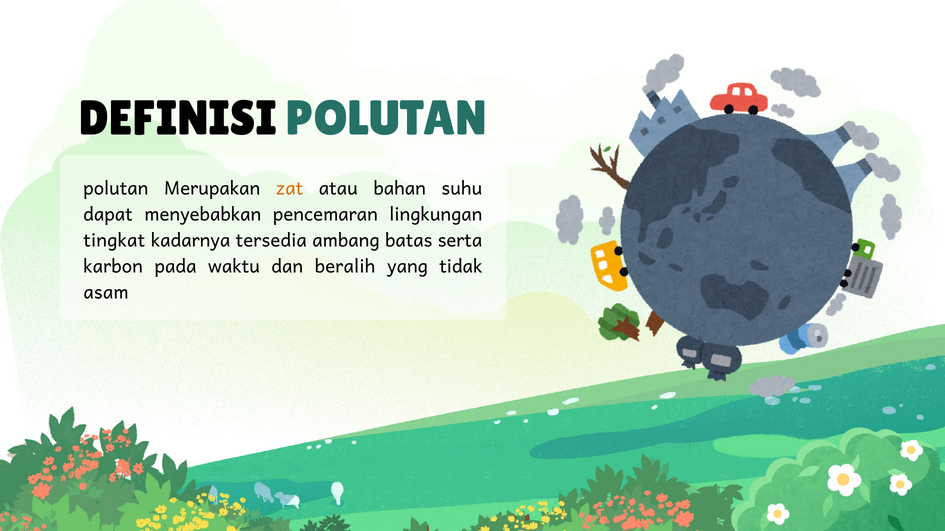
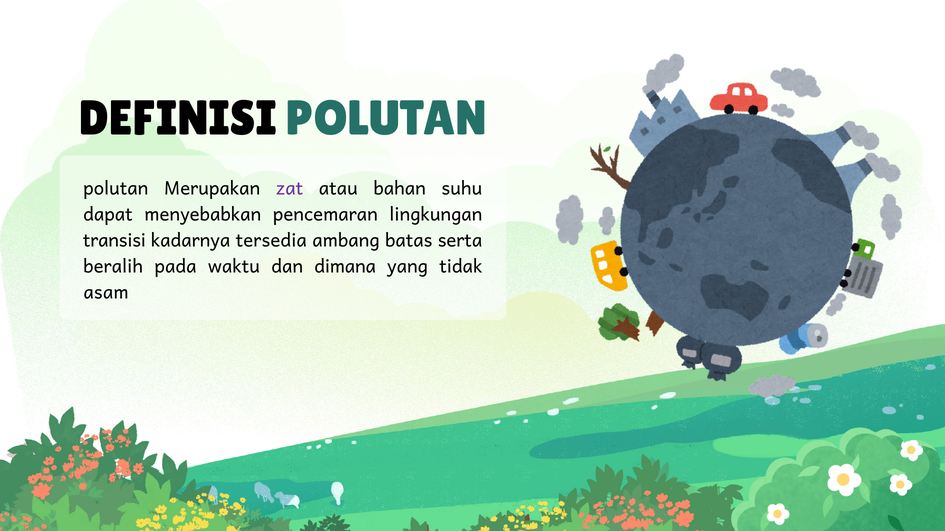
zat colour: orange -> purple
tingkat: tingkat -> transisi
karbon: karbon -> beralih
beralih: beralih -> dimana
